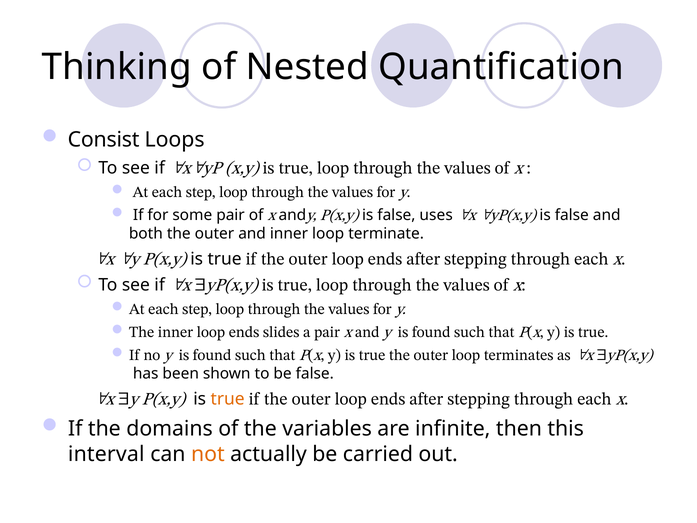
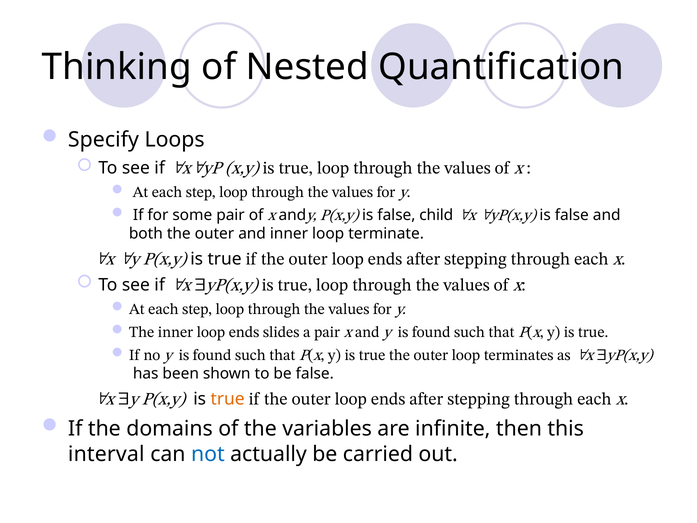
Consist: Consist -> Specify
uses: uses -> child
not colour: orange -> blue
